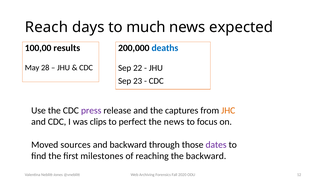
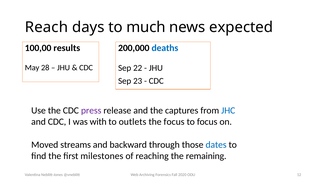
JHC colour: orange -> blue
clips: clips -> with
perfect: perfect -> outlets
the news: news -> focus
sources: sources -> streams
dates colour: purple -> blue
the backward: backward -> remaining
